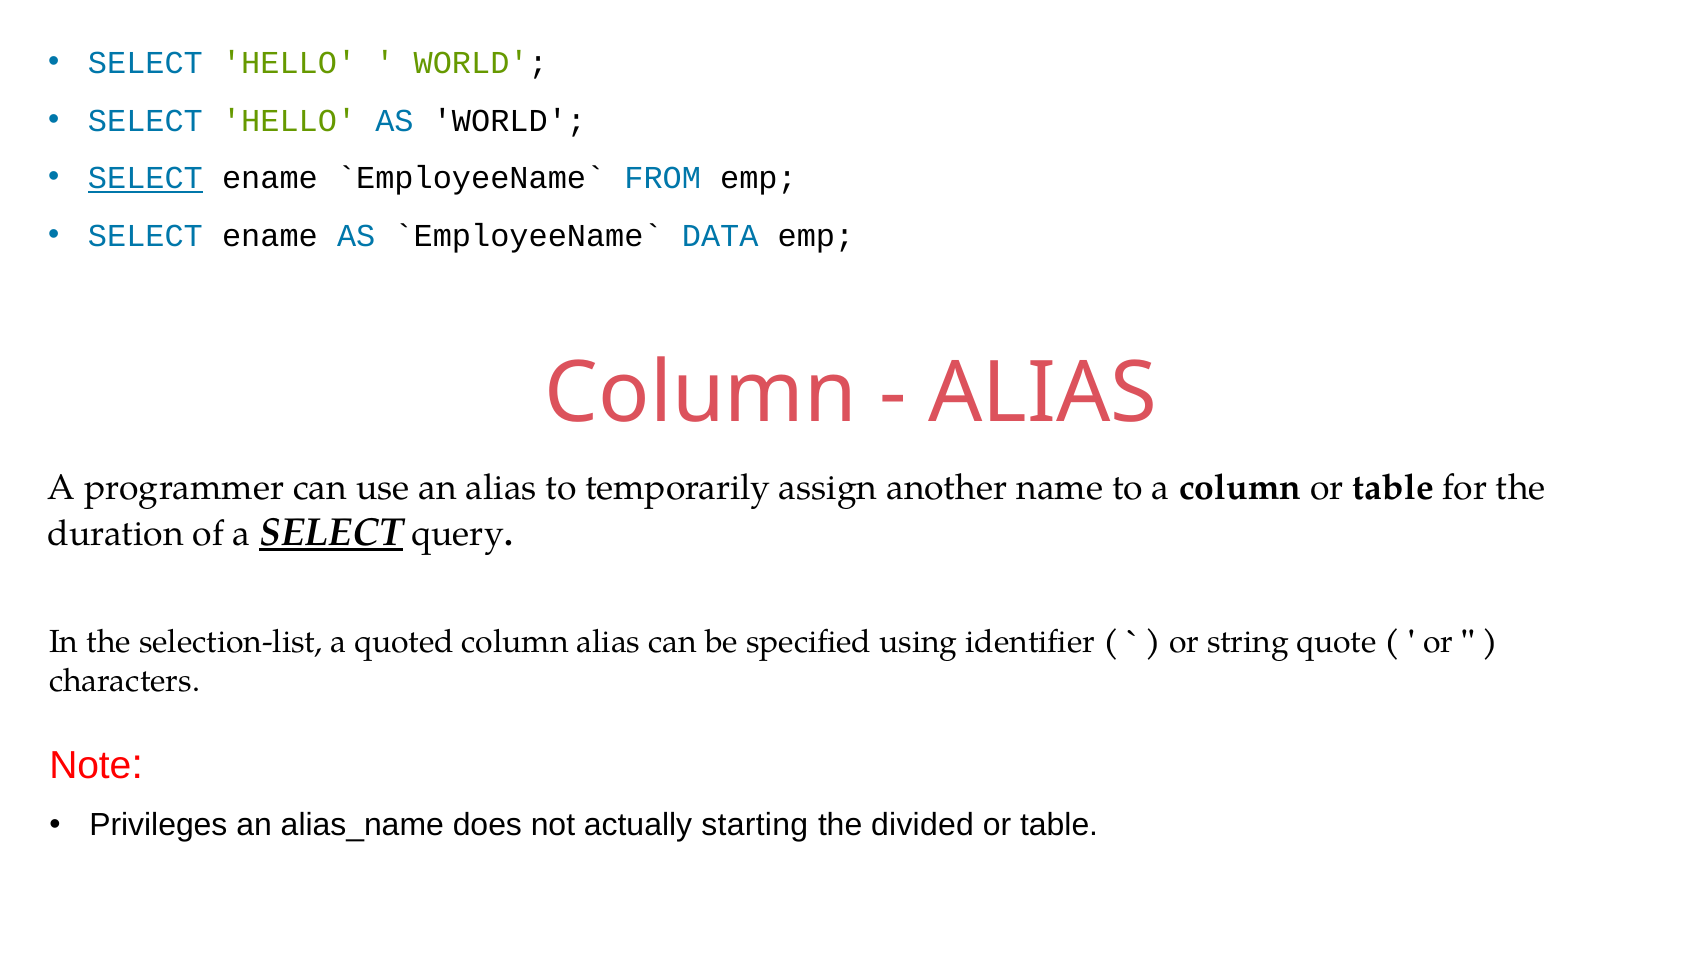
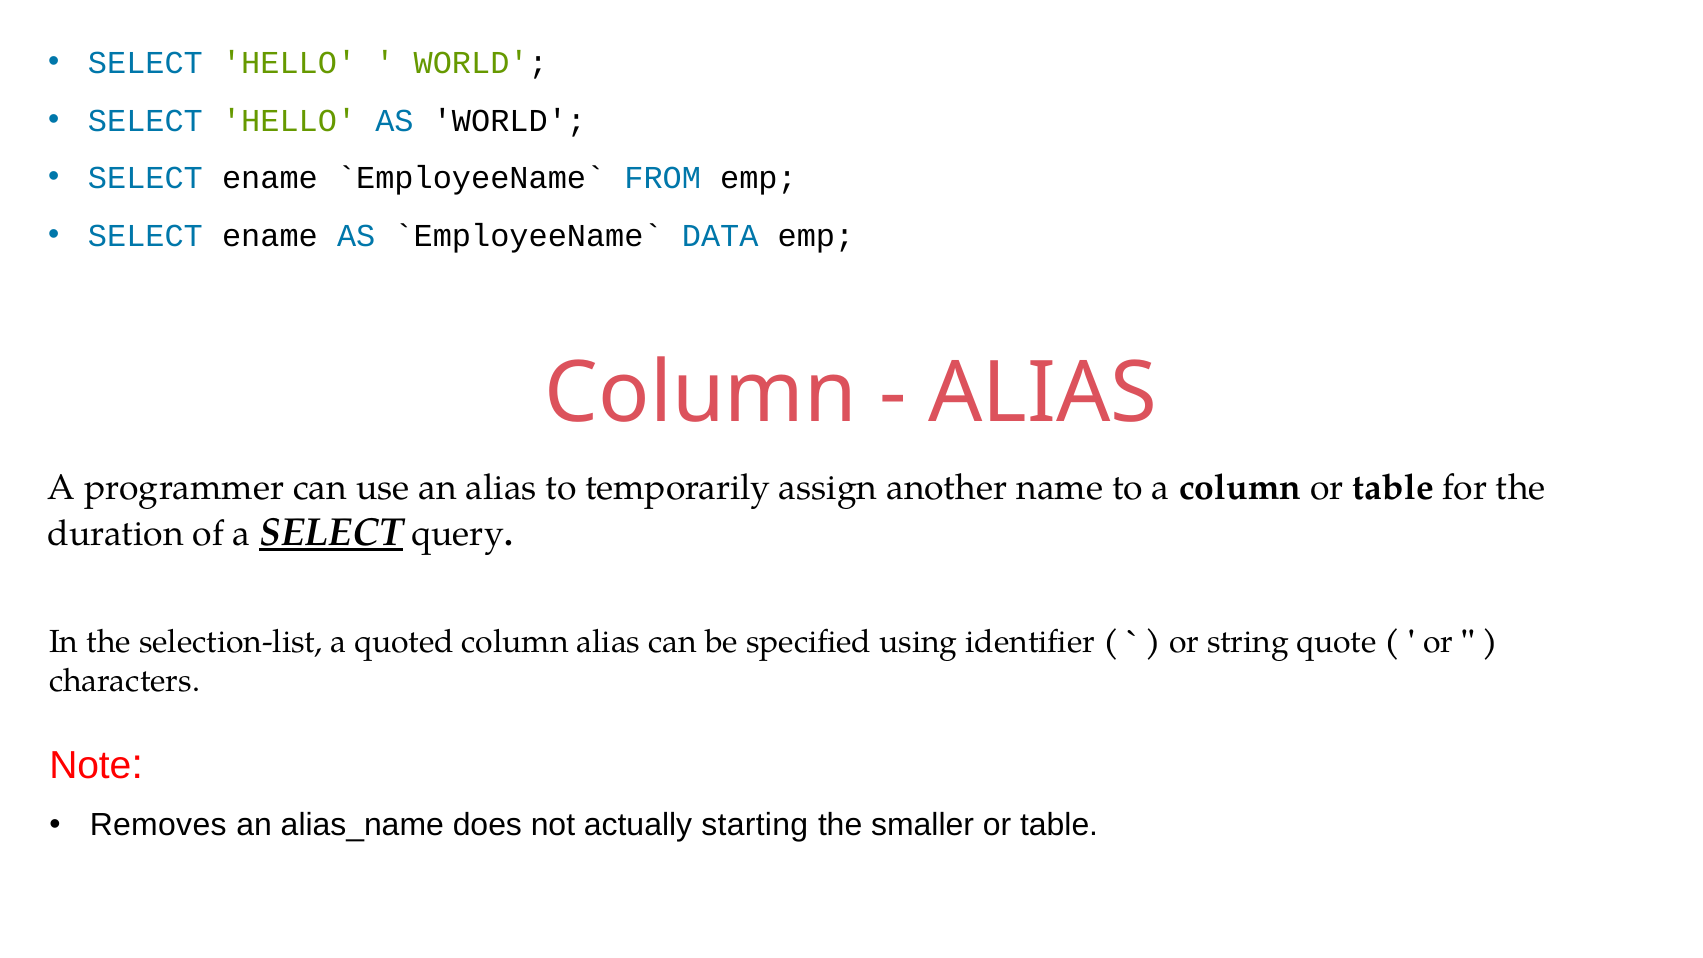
SELECT at (145, 178) underline: present -> none
Privileges: Privileges -> Removes
divided: divided -> smaller
